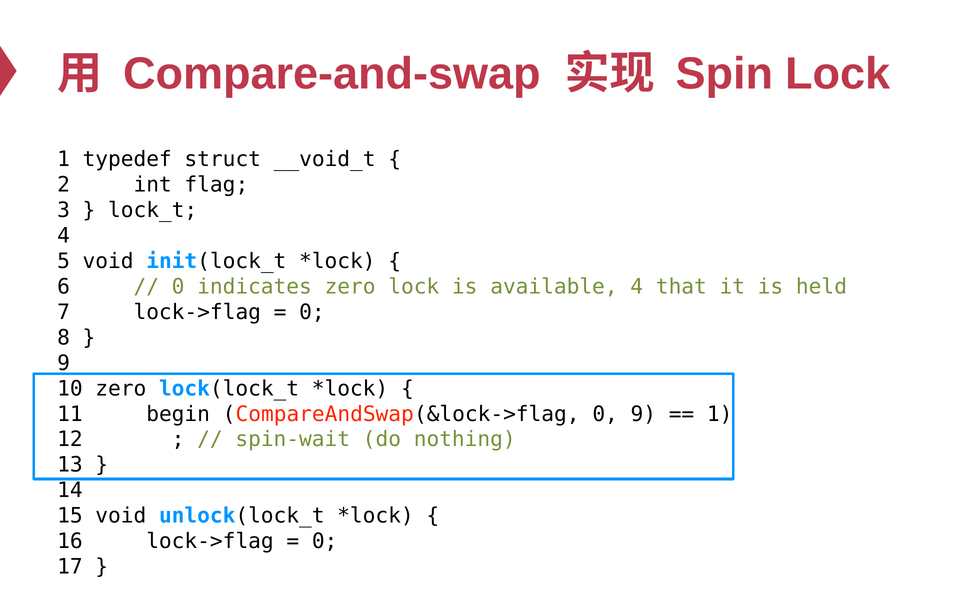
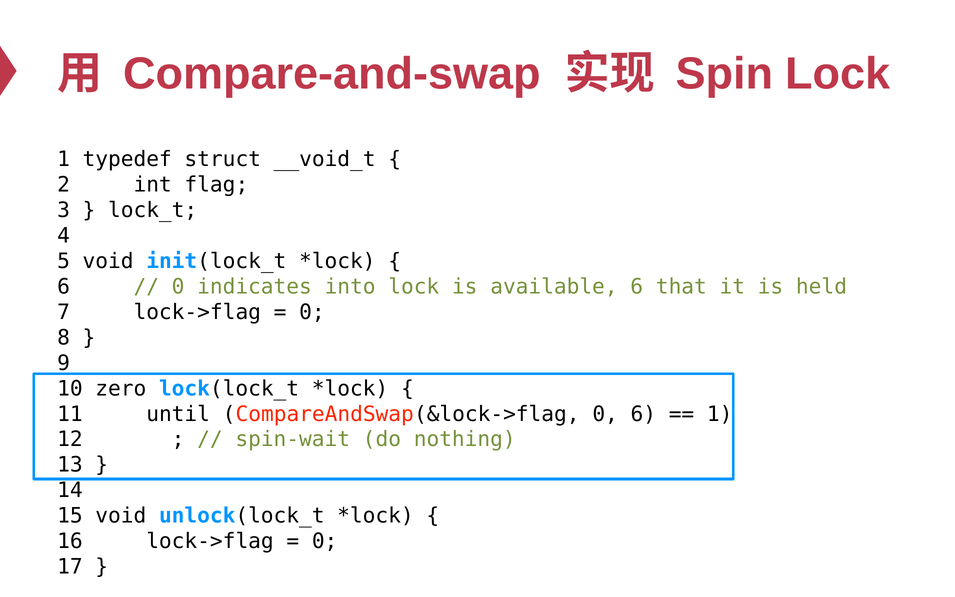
indicates zero: zero -> into
available 4: 4 -> 6
begin: begin -> until
0 9: 9 -> 6
